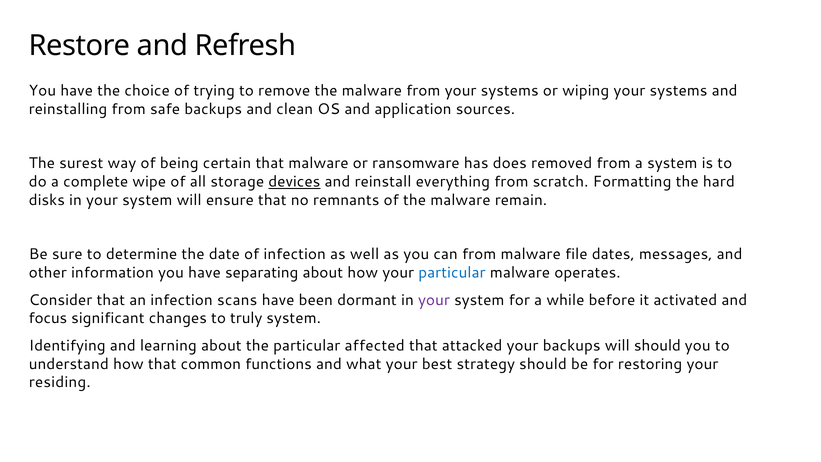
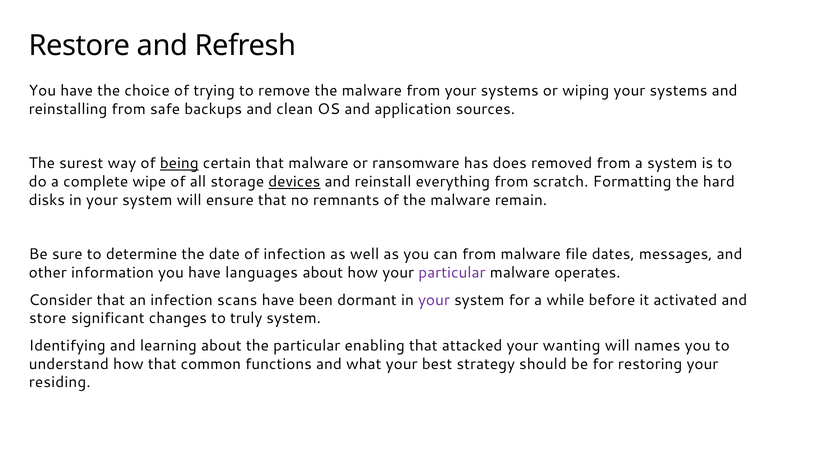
being underline: none -> present
separating: separating -> languages
particular at (452, 273) colour: blue -> purple
focus: focus -> store
affected: affected -> enabling
your backups: backups -> wanting
will should: should -> names
